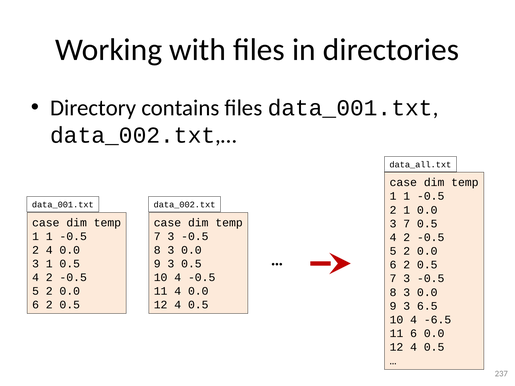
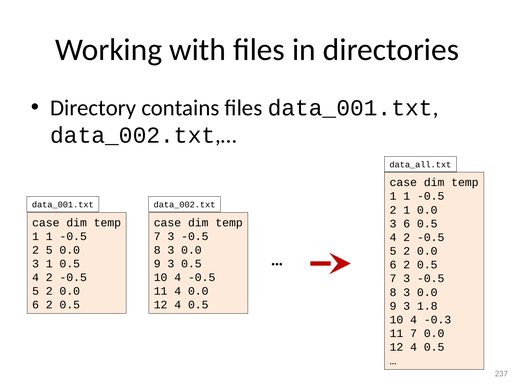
3 7: 7 -> 6
2 4: 4 -> 5
6.5: 6.5 -> 1.8
-6.5: -6.5 -> -0.3
11 6: 6 -> 7
